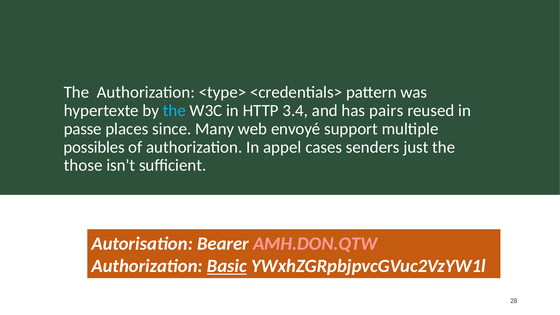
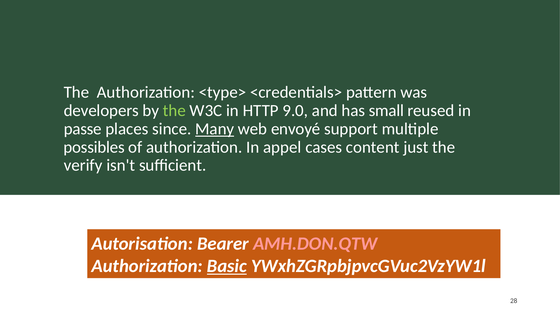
hypertexte: hypertexte -> developers
the at (174, 111) colour: light blue -> light green
3.4: 3.4 -> 9.0
pairs: pairs -> small
Many underline: none -> present
senders: senders -> content
those: those -> verify
